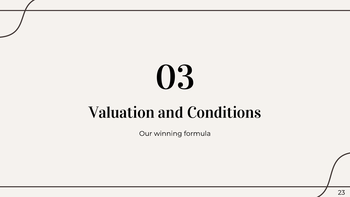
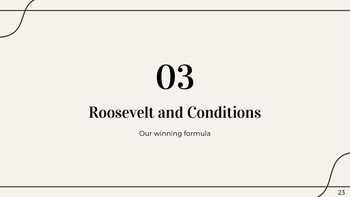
Valuation: Valuation -> Roosevelt
